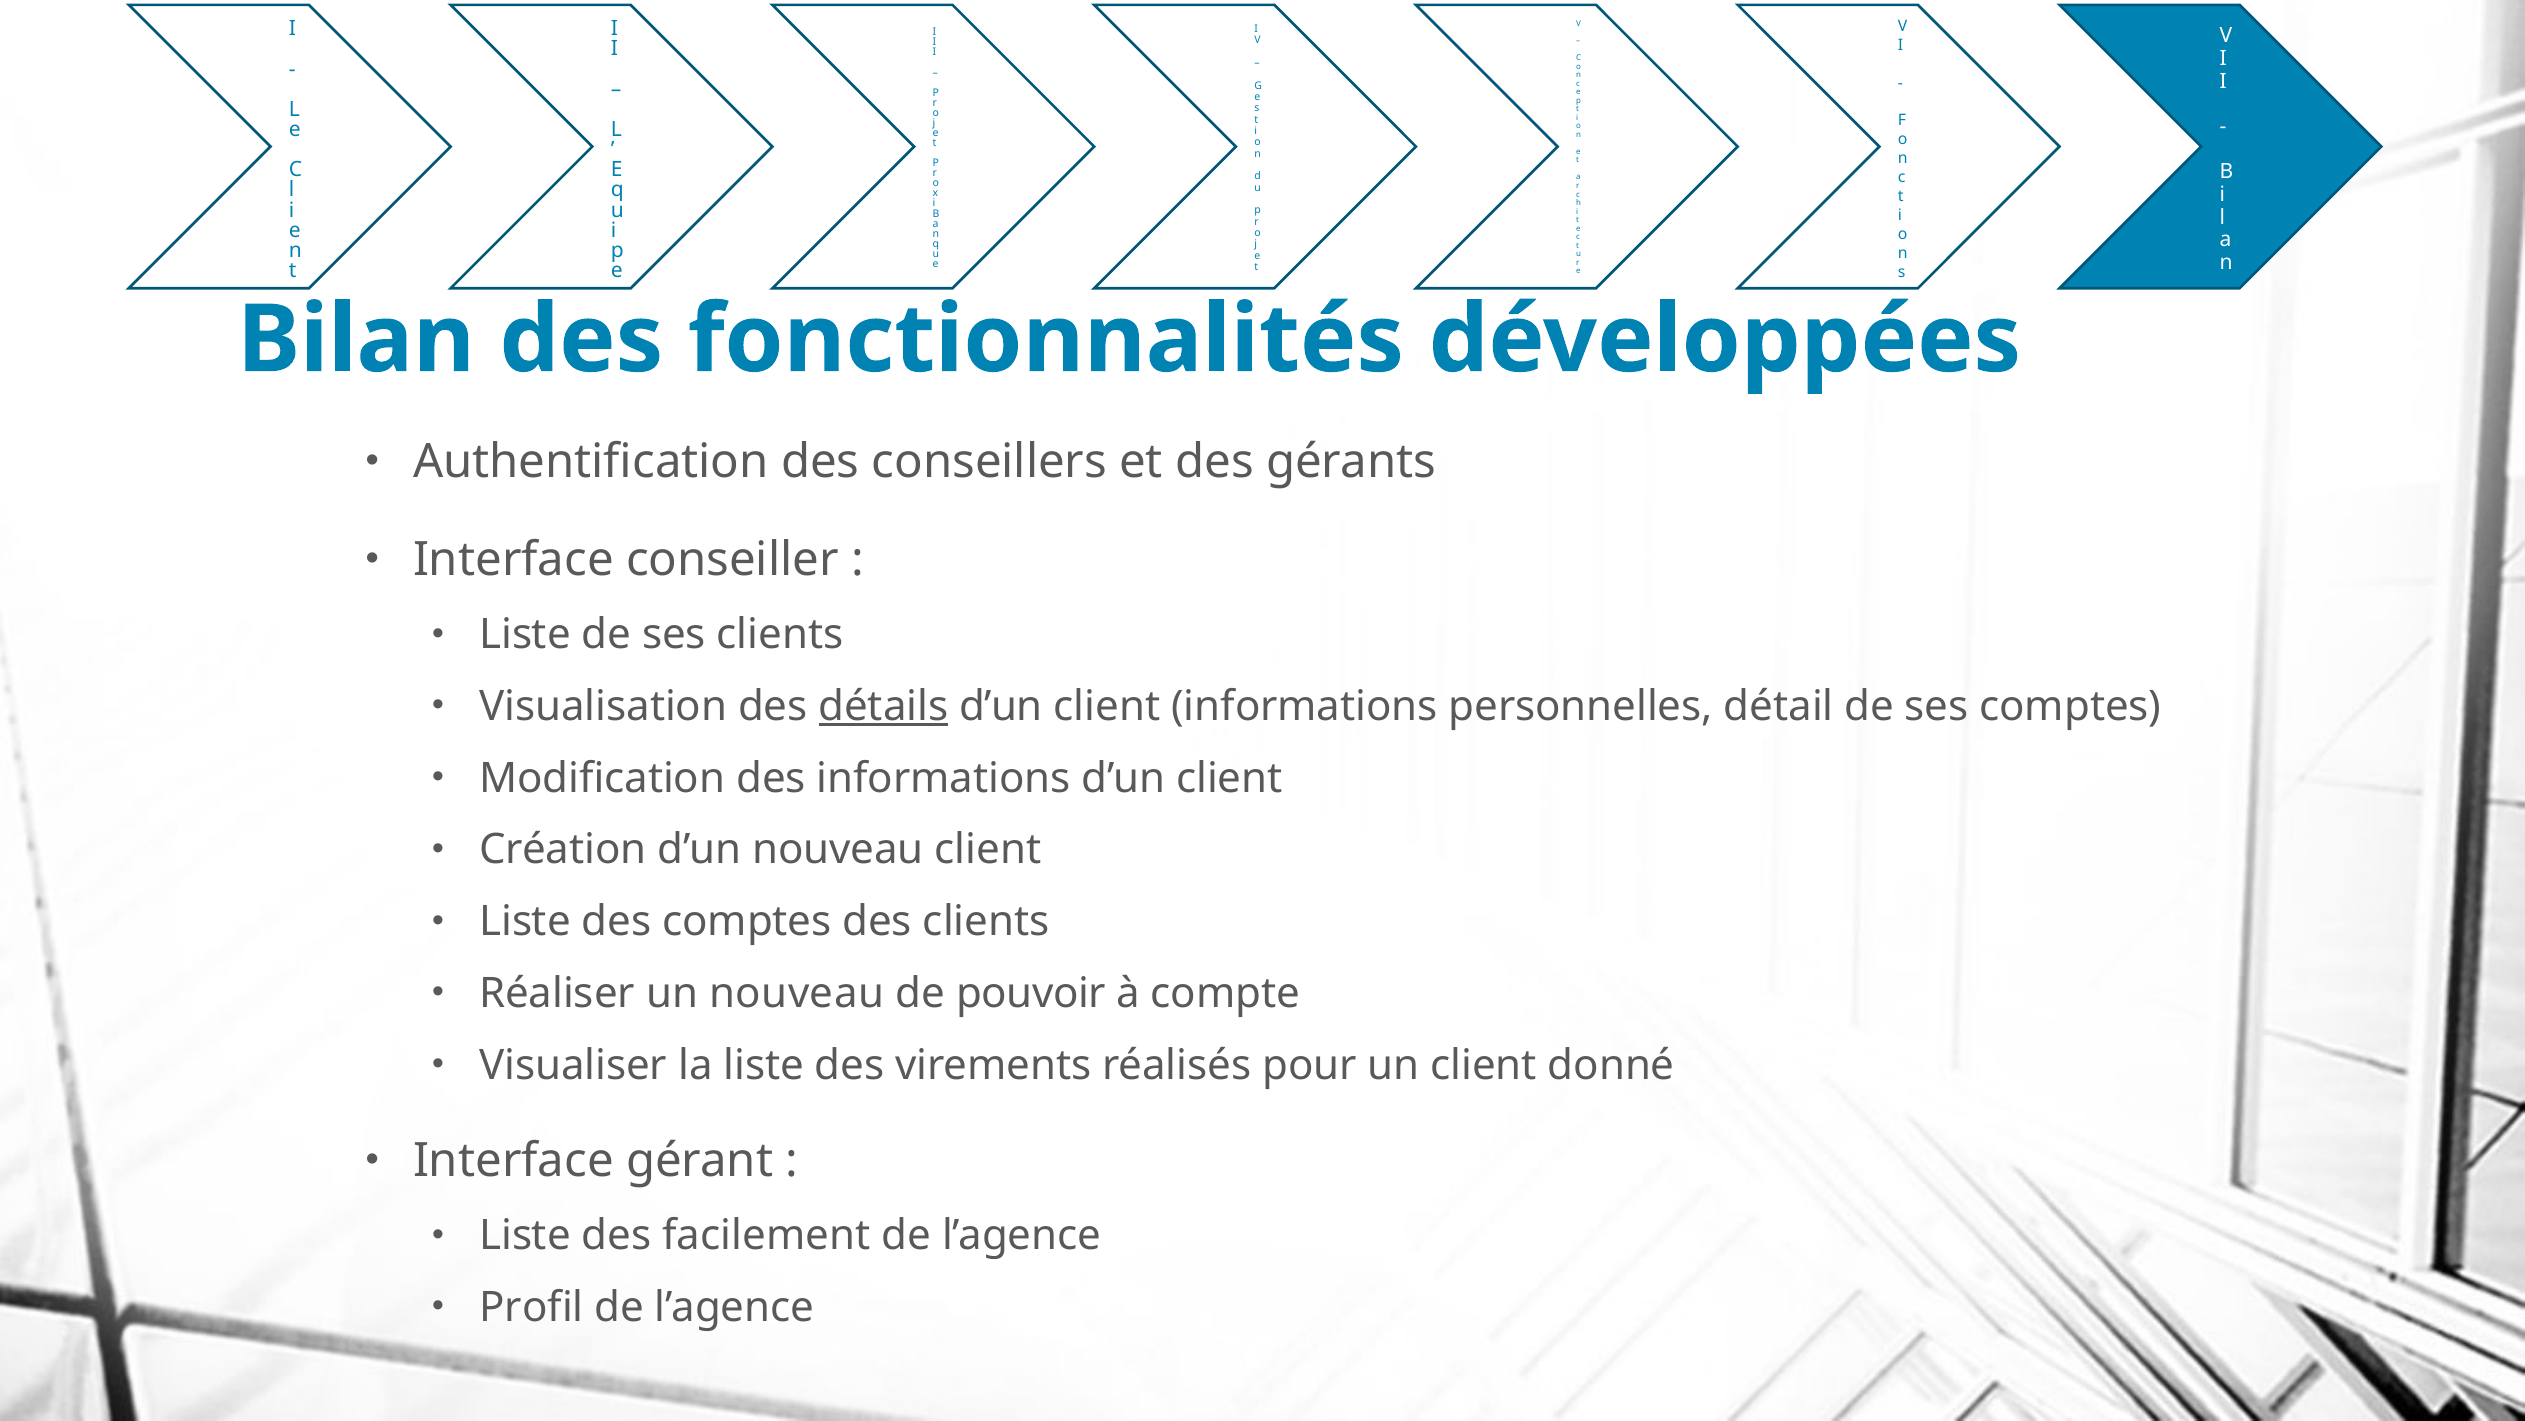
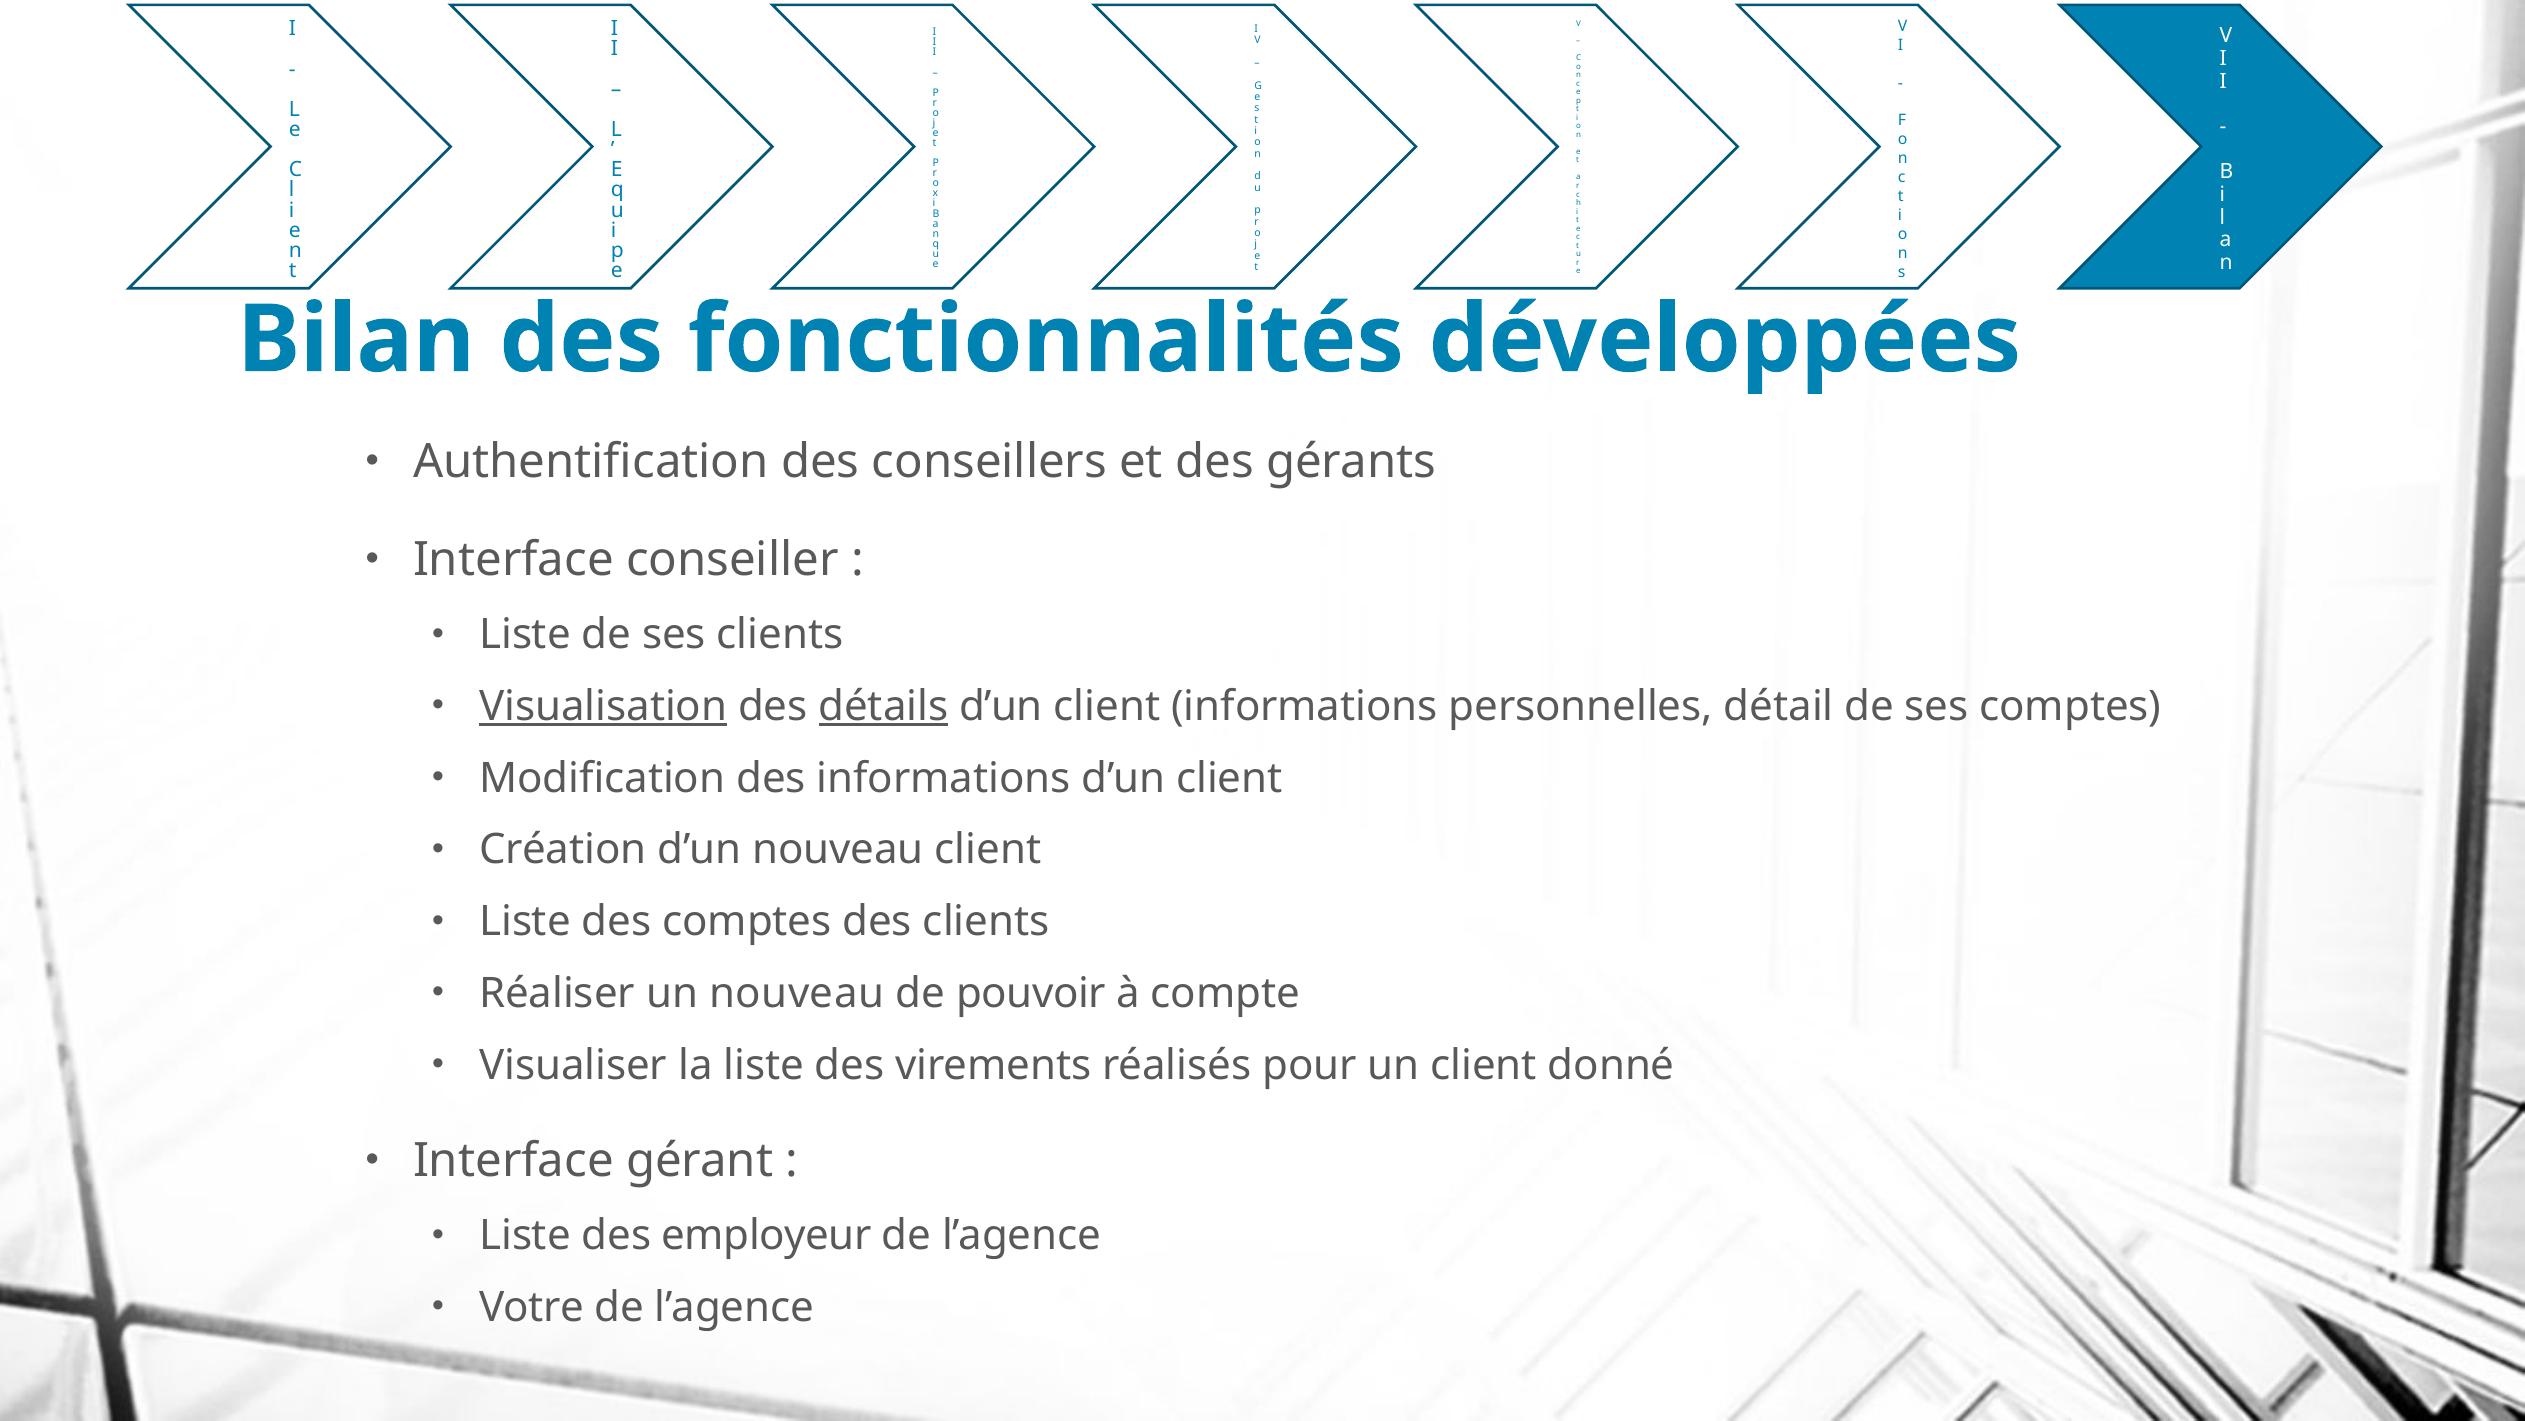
Visualisation underline: none -> present
facilement: facilement -> employeur
Profil: Profil -> Votre
